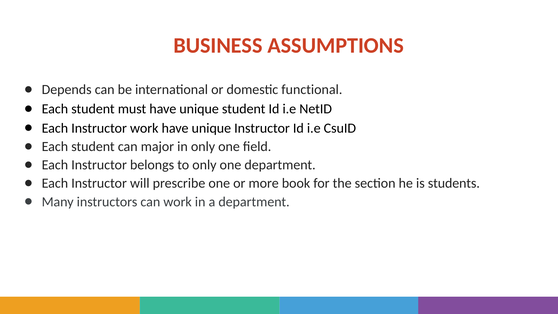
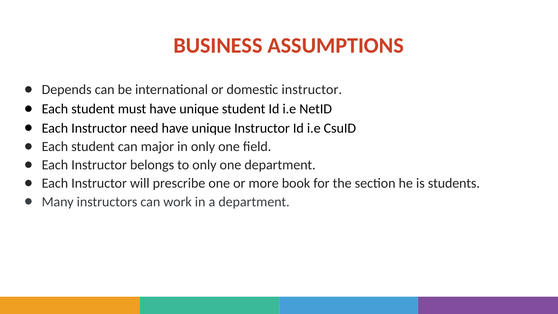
domestic functional: functional -> instructor
Instructor work: work -> need
